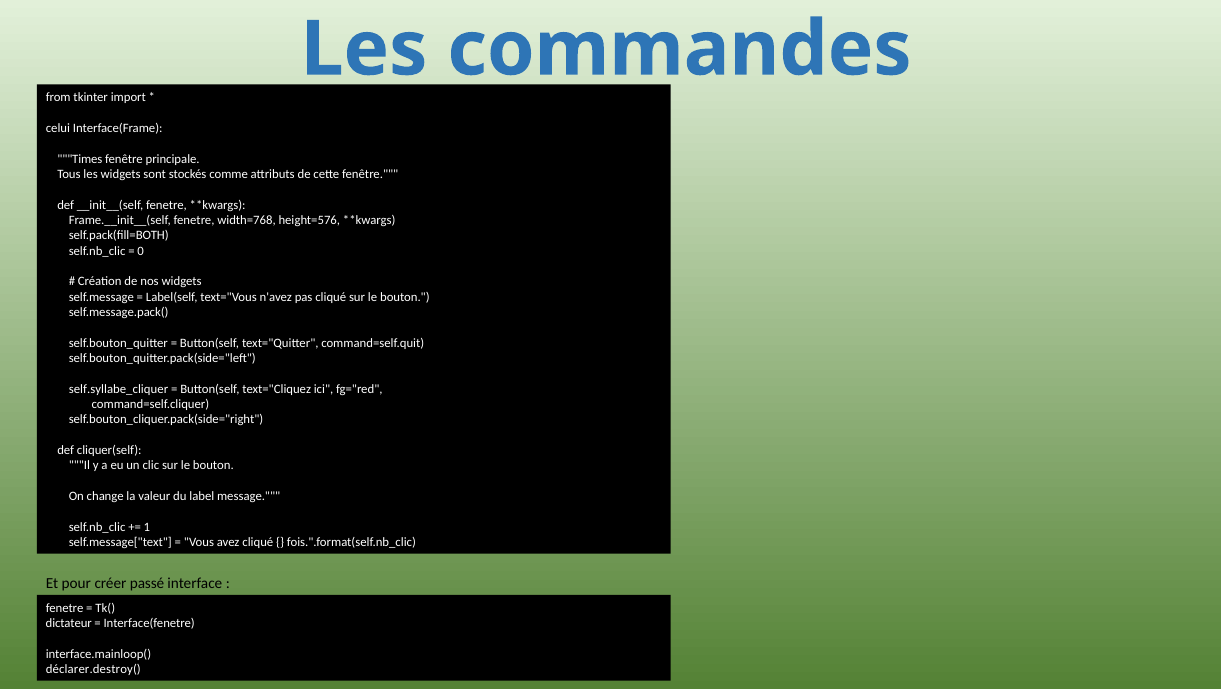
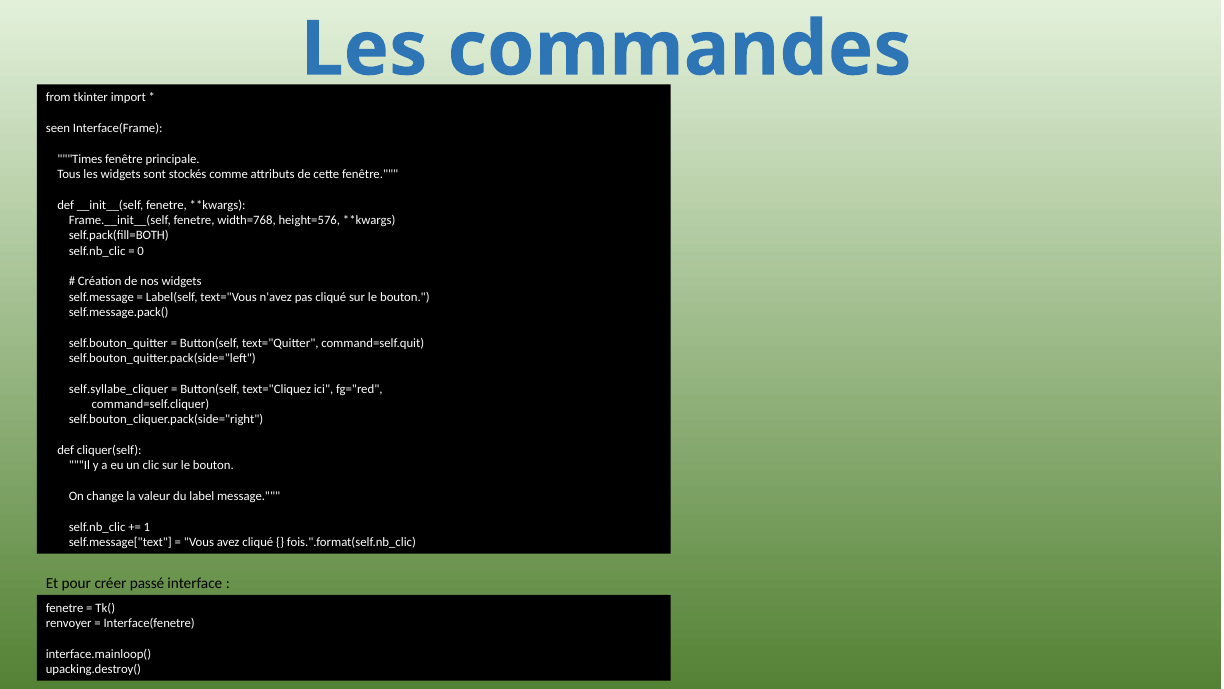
celui: celui -> seen
dictateur: dictateur -> renvoyer
déclarer.destroy(: déclarer.destroy( -> upacking.destroy(
